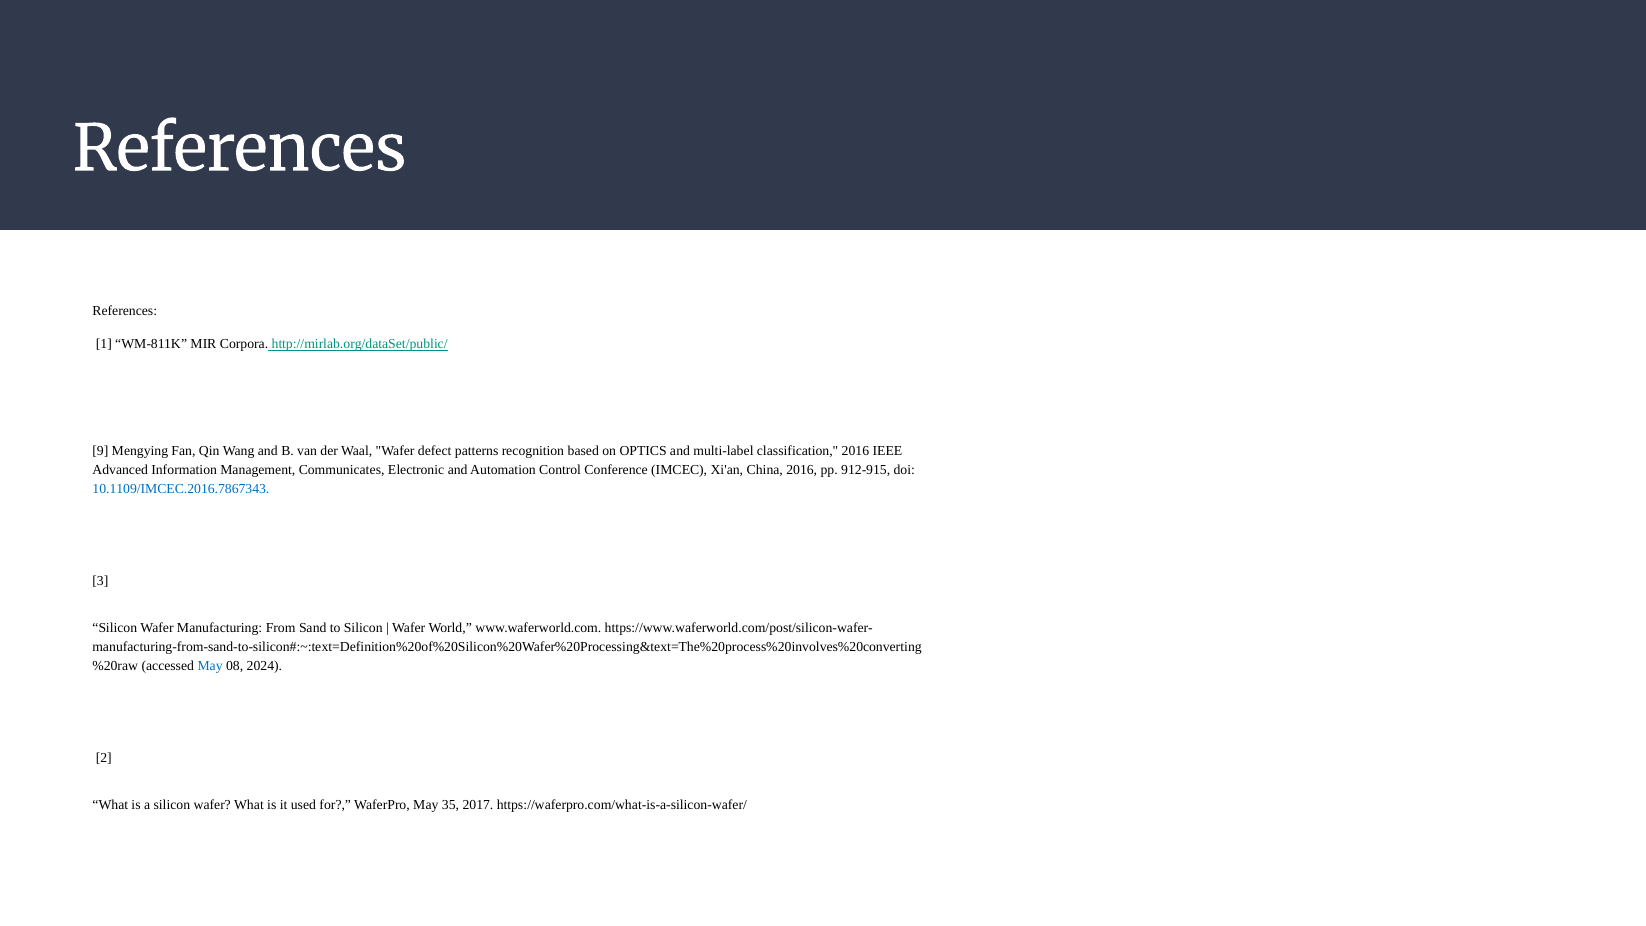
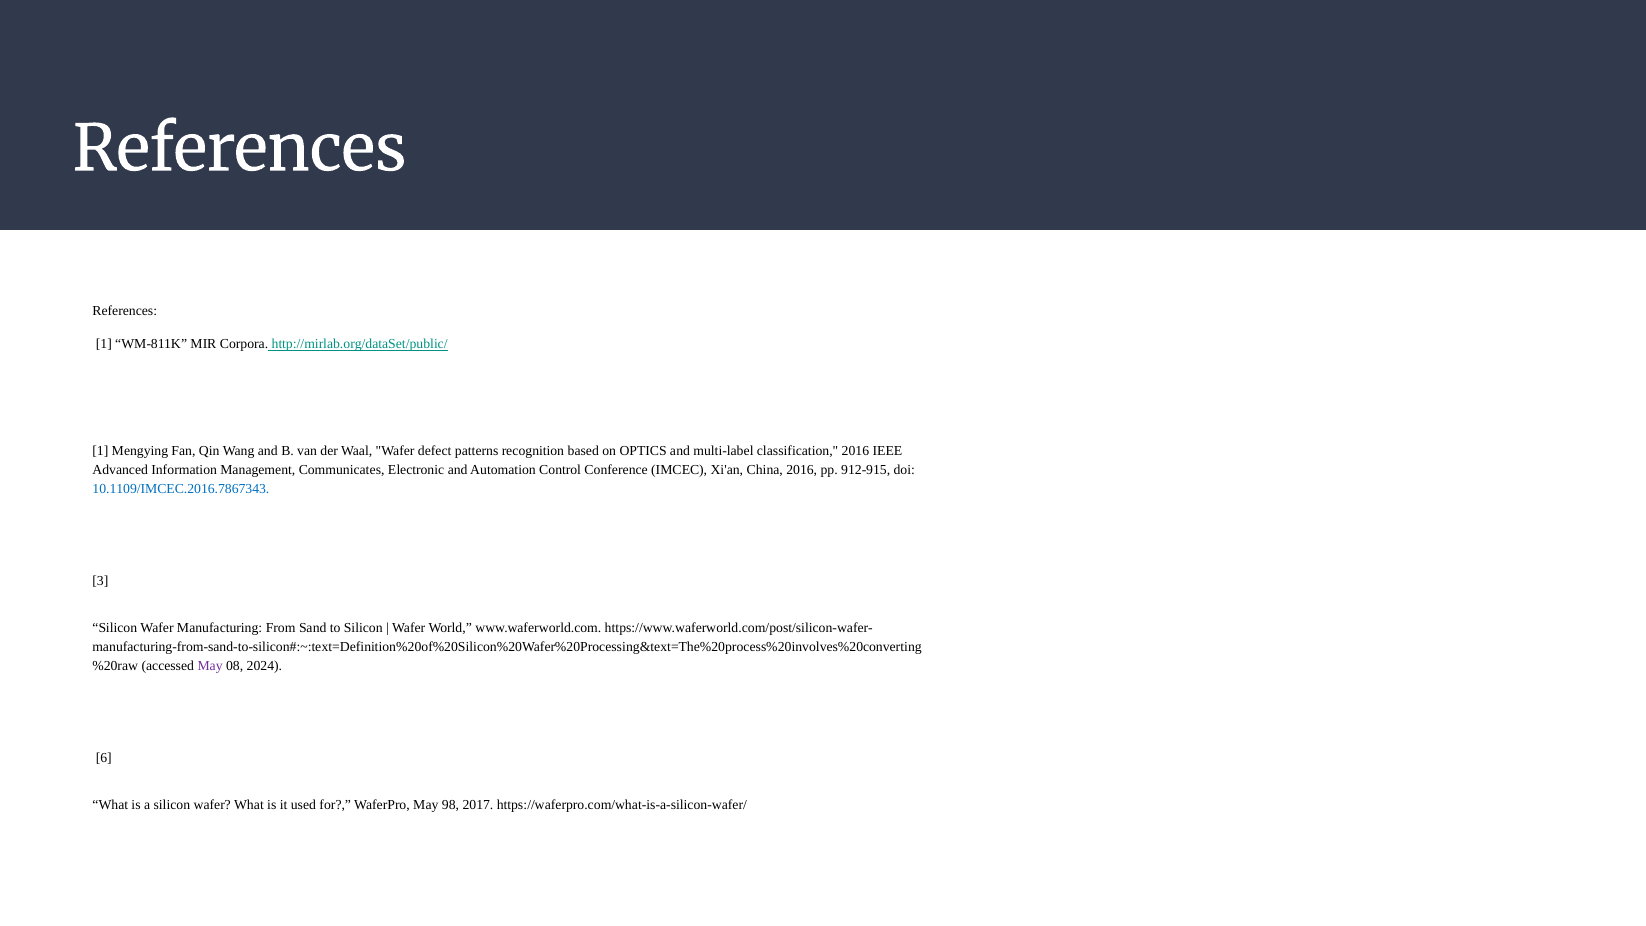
9 at (100, 451): 9 -> 1
May at (210, 665) colour: blue -> purple
2: 2 -> 6
35: 35 -> 98
